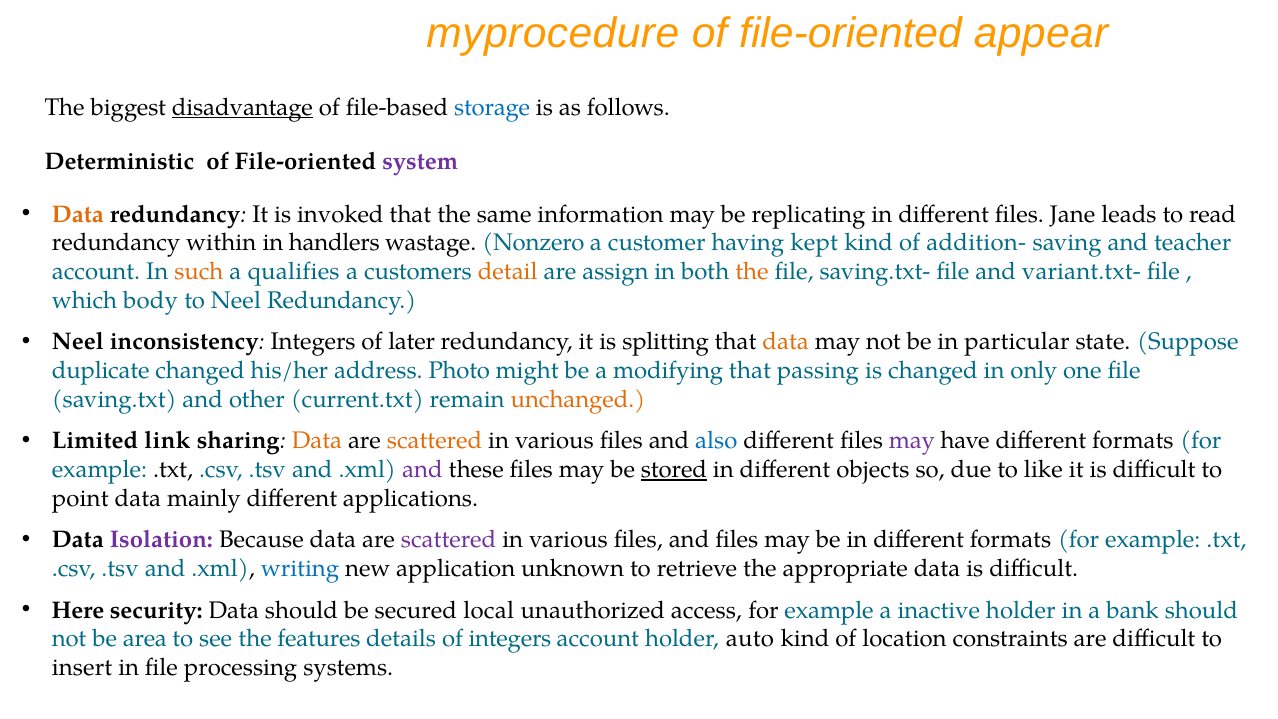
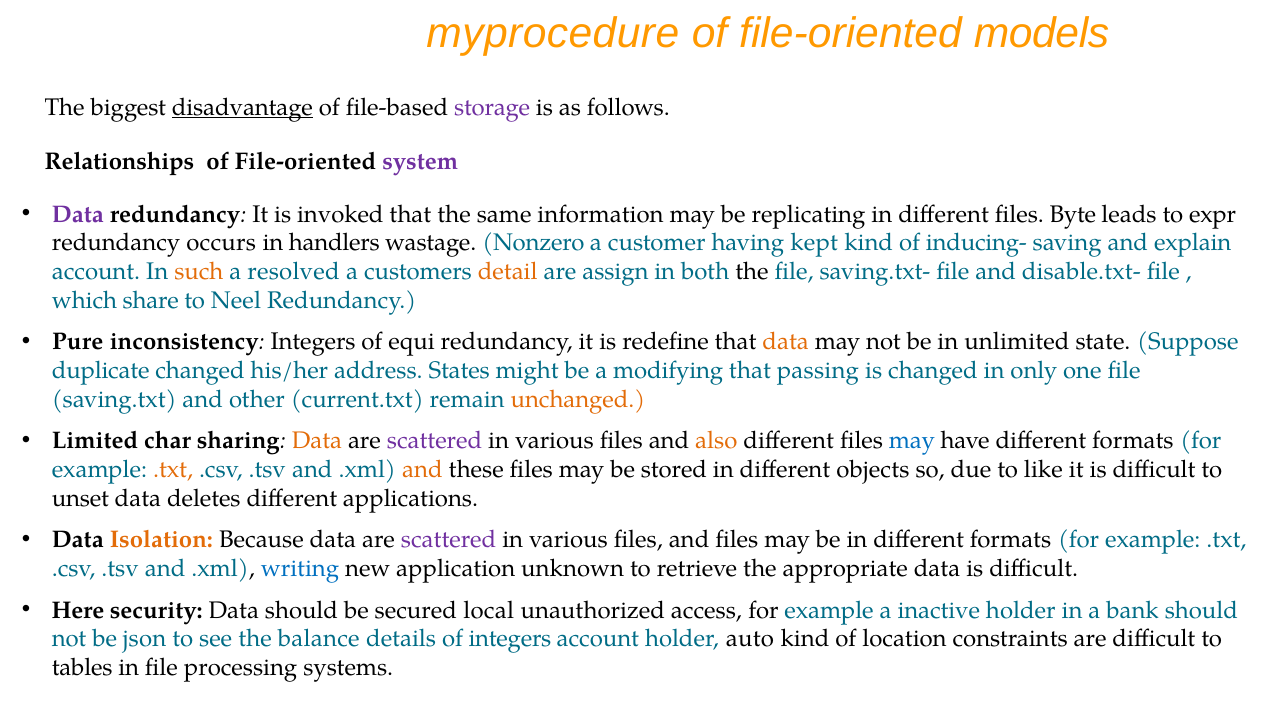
appear: appear -> models
storage colour: blue -> purple
Deterministic: Deterministic -> Relationships
Data at (78, 214) colour: orange -> purple
Jane: Jane -> Byte
read: read -> expr
within: within -> occurs
addition-: addition- -> inducing-
teacher: teacher -> explain
qualifies: qualifies -> resolved
the at (752, 272) colour: orange -> black
variant.txt-: variant.txt- -> disable.txt-
body: body -> share
Neel at (78, 342): Neel -> Pure
later: later -> equi
splitting: splitting -> redefine
particular: particular -> unlimited
Photo: Photo -> States
link: link -> char
scattered at (435, 441) colour: orange -> purple
also colour: blue -> orange
may at (912, 441) colour: purple -> blue
.txt at (173, 470) colour: black -> orange
and at (422, 470) colour: purple -> orange
stored underline: present -> none
point: point -> unset
mainly: mainly -> deletes
Isolation colour: purple -> orange
area: area -> json
features: features -> balance
insert: insert -> tables
